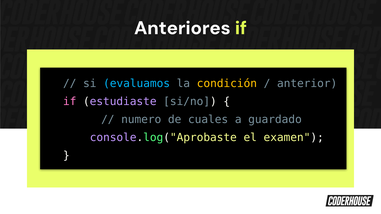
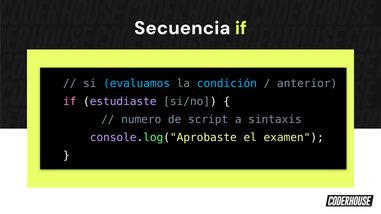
Anteriores: Anteriores -> Secuencia
condición colour: yellow -> light blue
cuales: cuales -> script
guardado: guardado -> sintaxis
